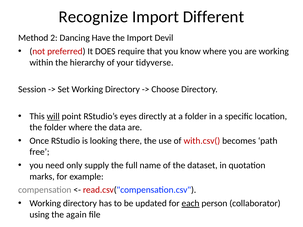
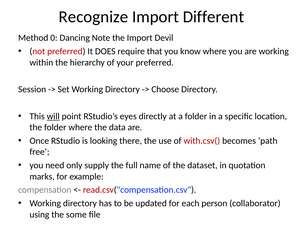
2: 2 -> 0
Have: Have -> Note
your tidyverse: tidyverse -> preferred
each underline: present -> none
again: again -> some
